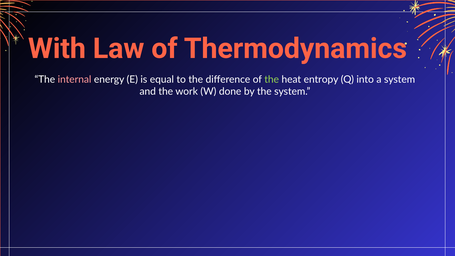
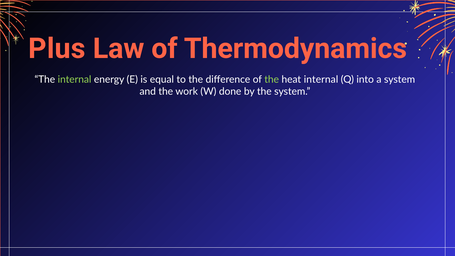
With: With -> Plus
internal at (75, 79) colour: pink -> light green
heat entropy: entropy -> internal
